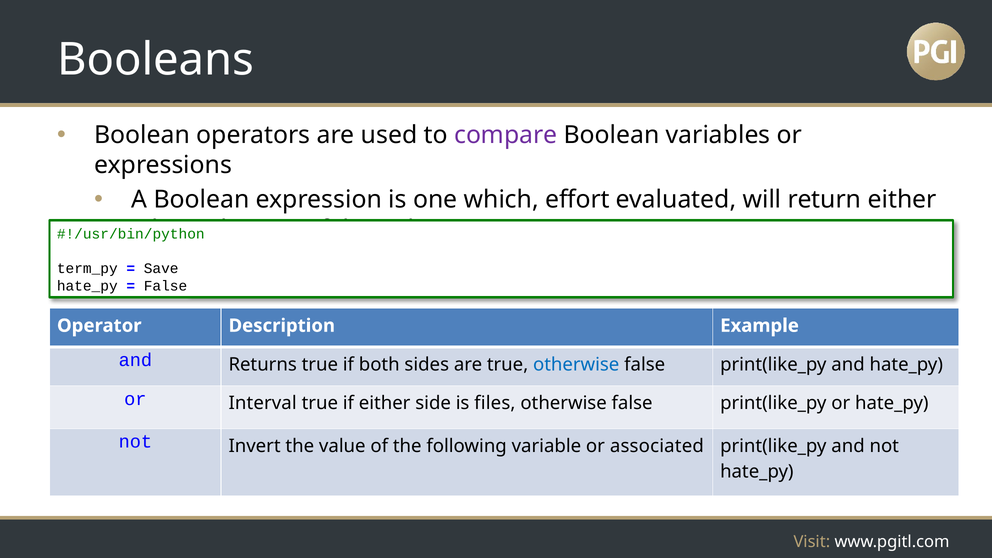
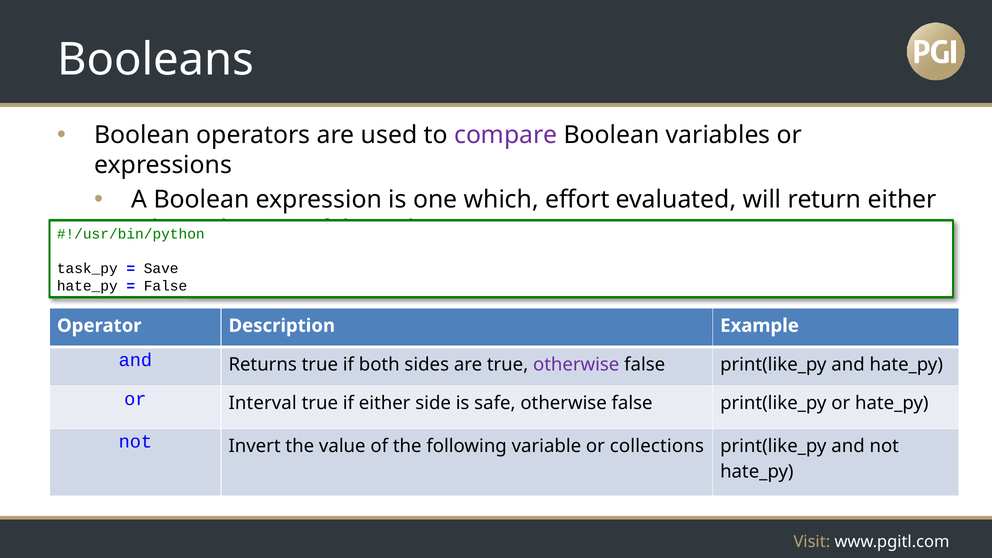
term_py: term_py -> task_py
otherwise at (576, 364) colour: blue -> purple
files: files -> safe
associated: associated -> collections
